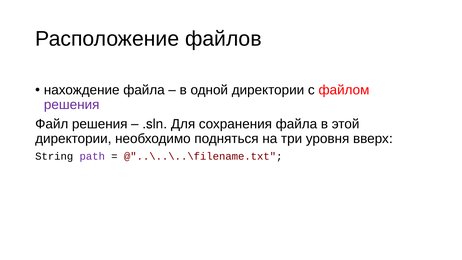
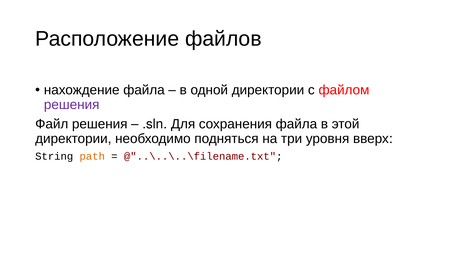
path colour: purple -> orange
